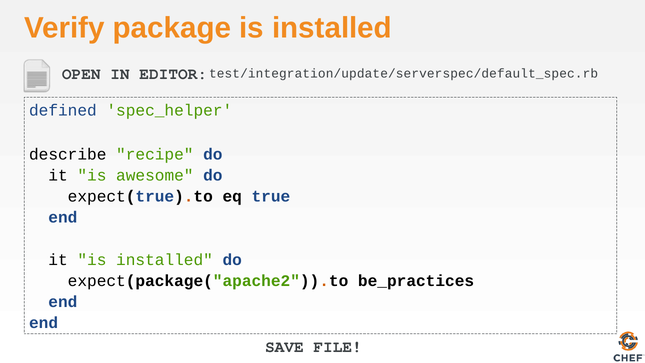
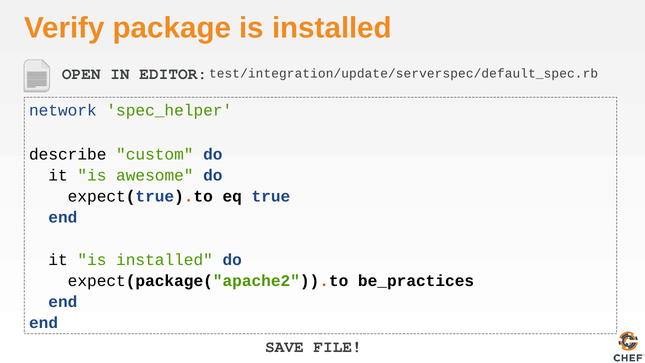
defined: defined -> network
recipe: recipe -> custom
